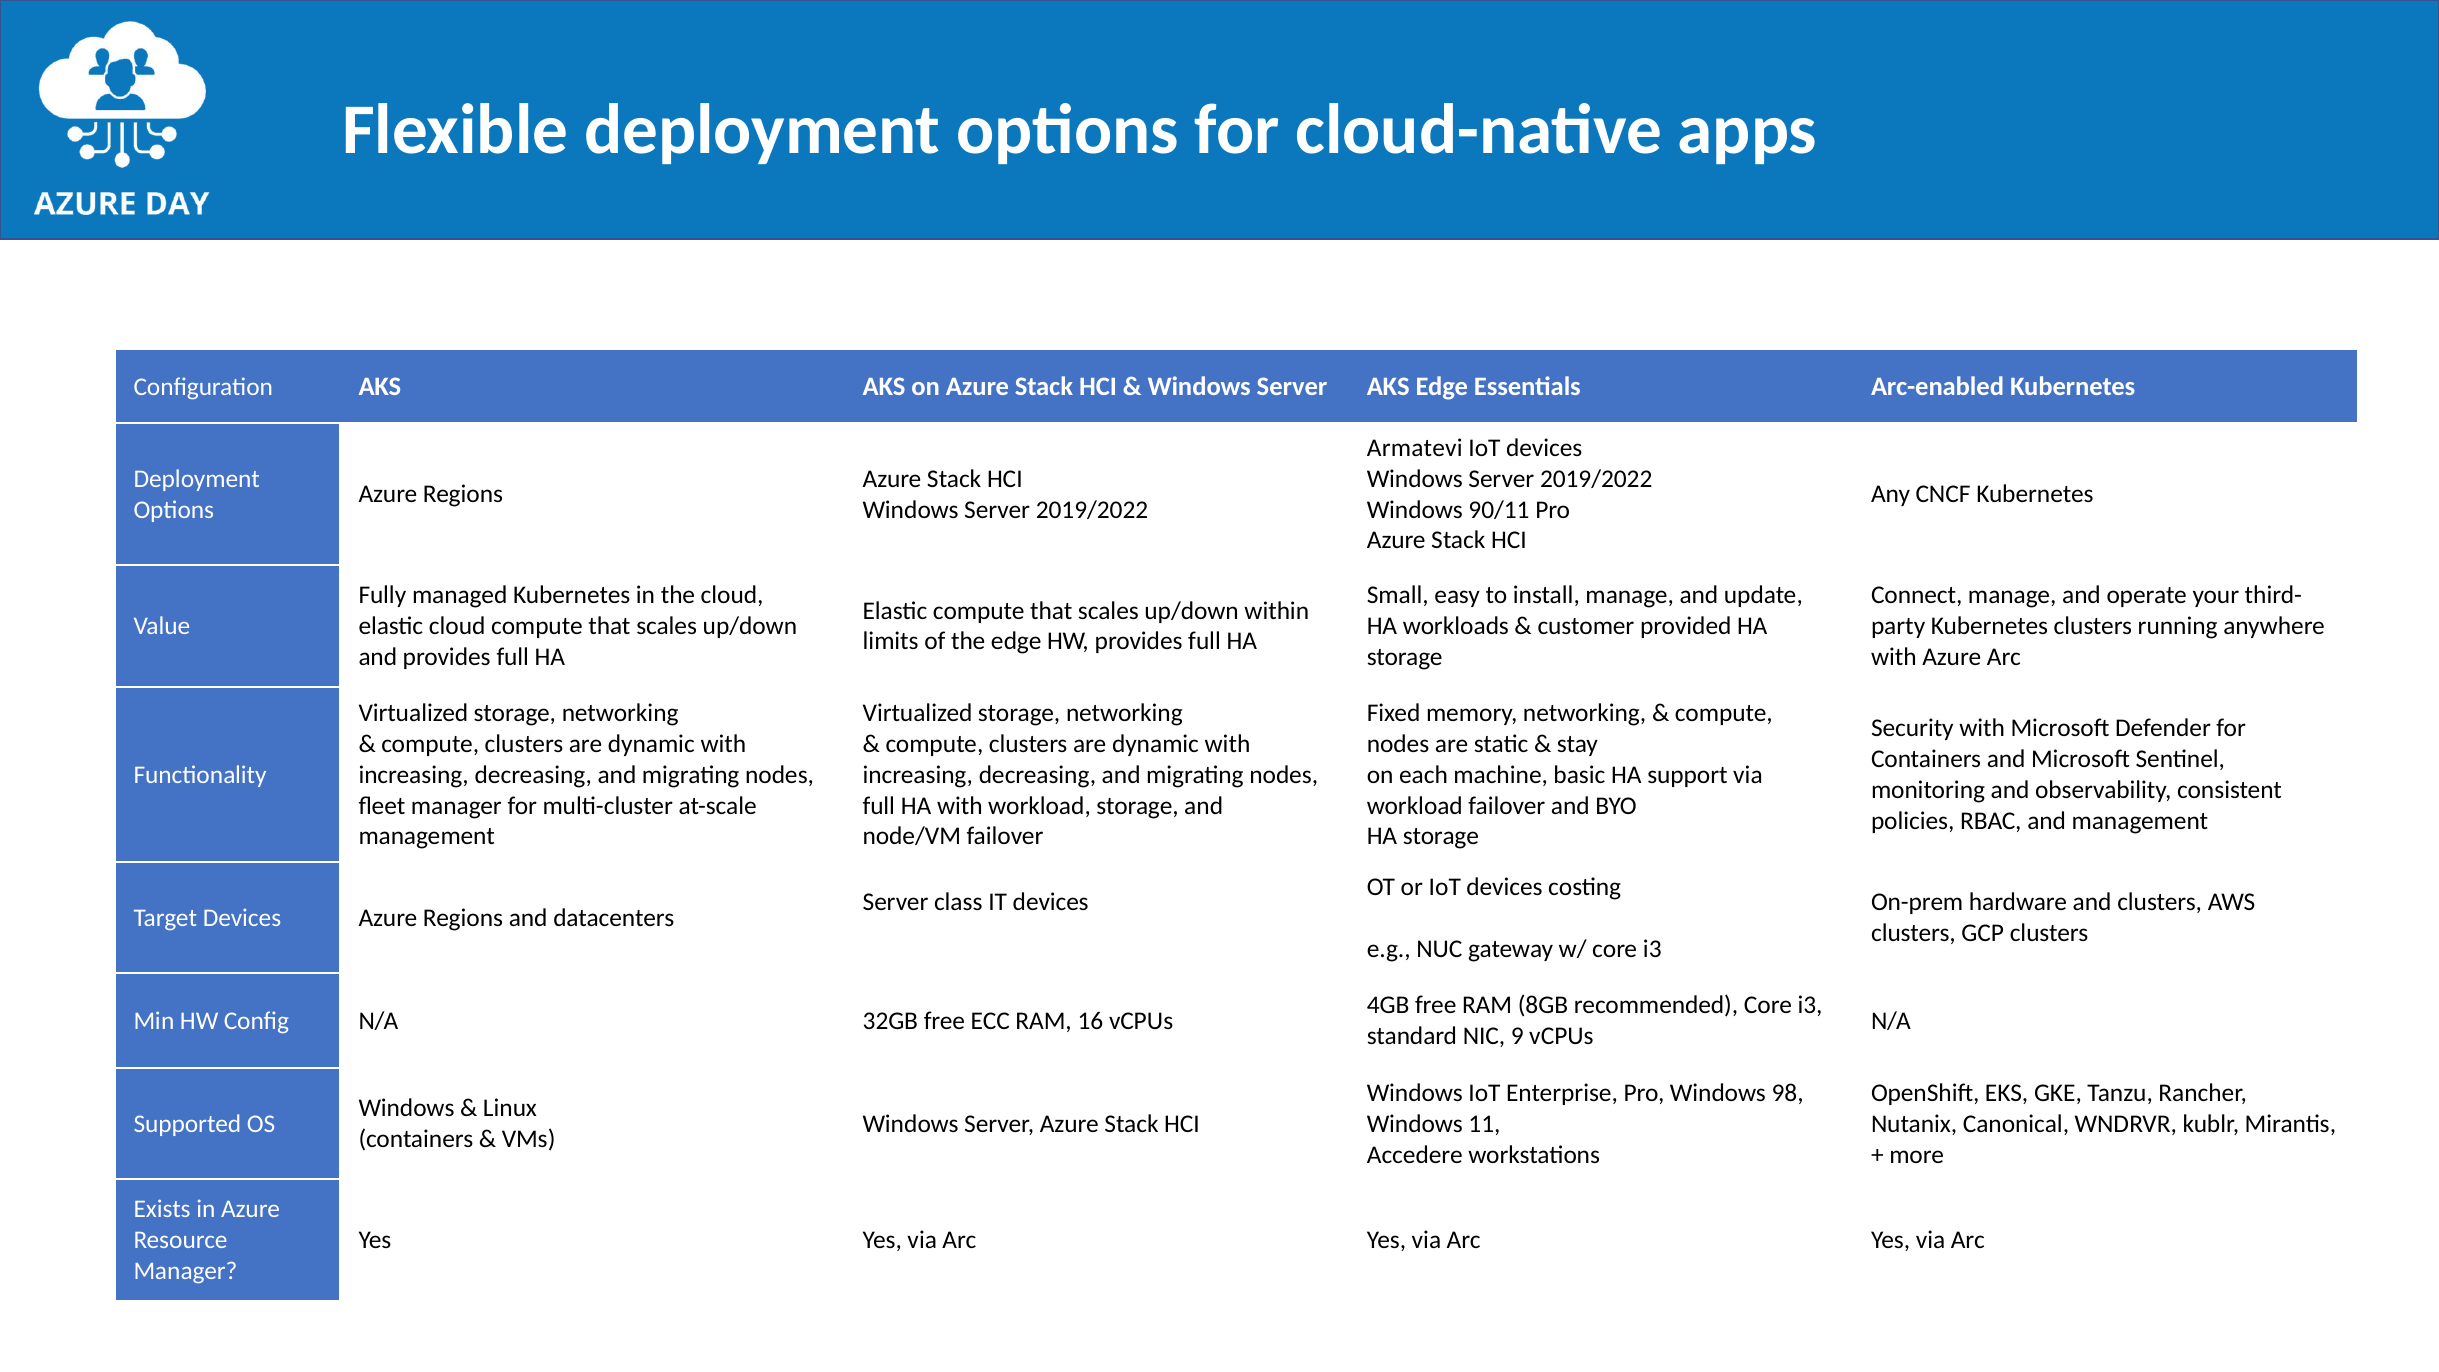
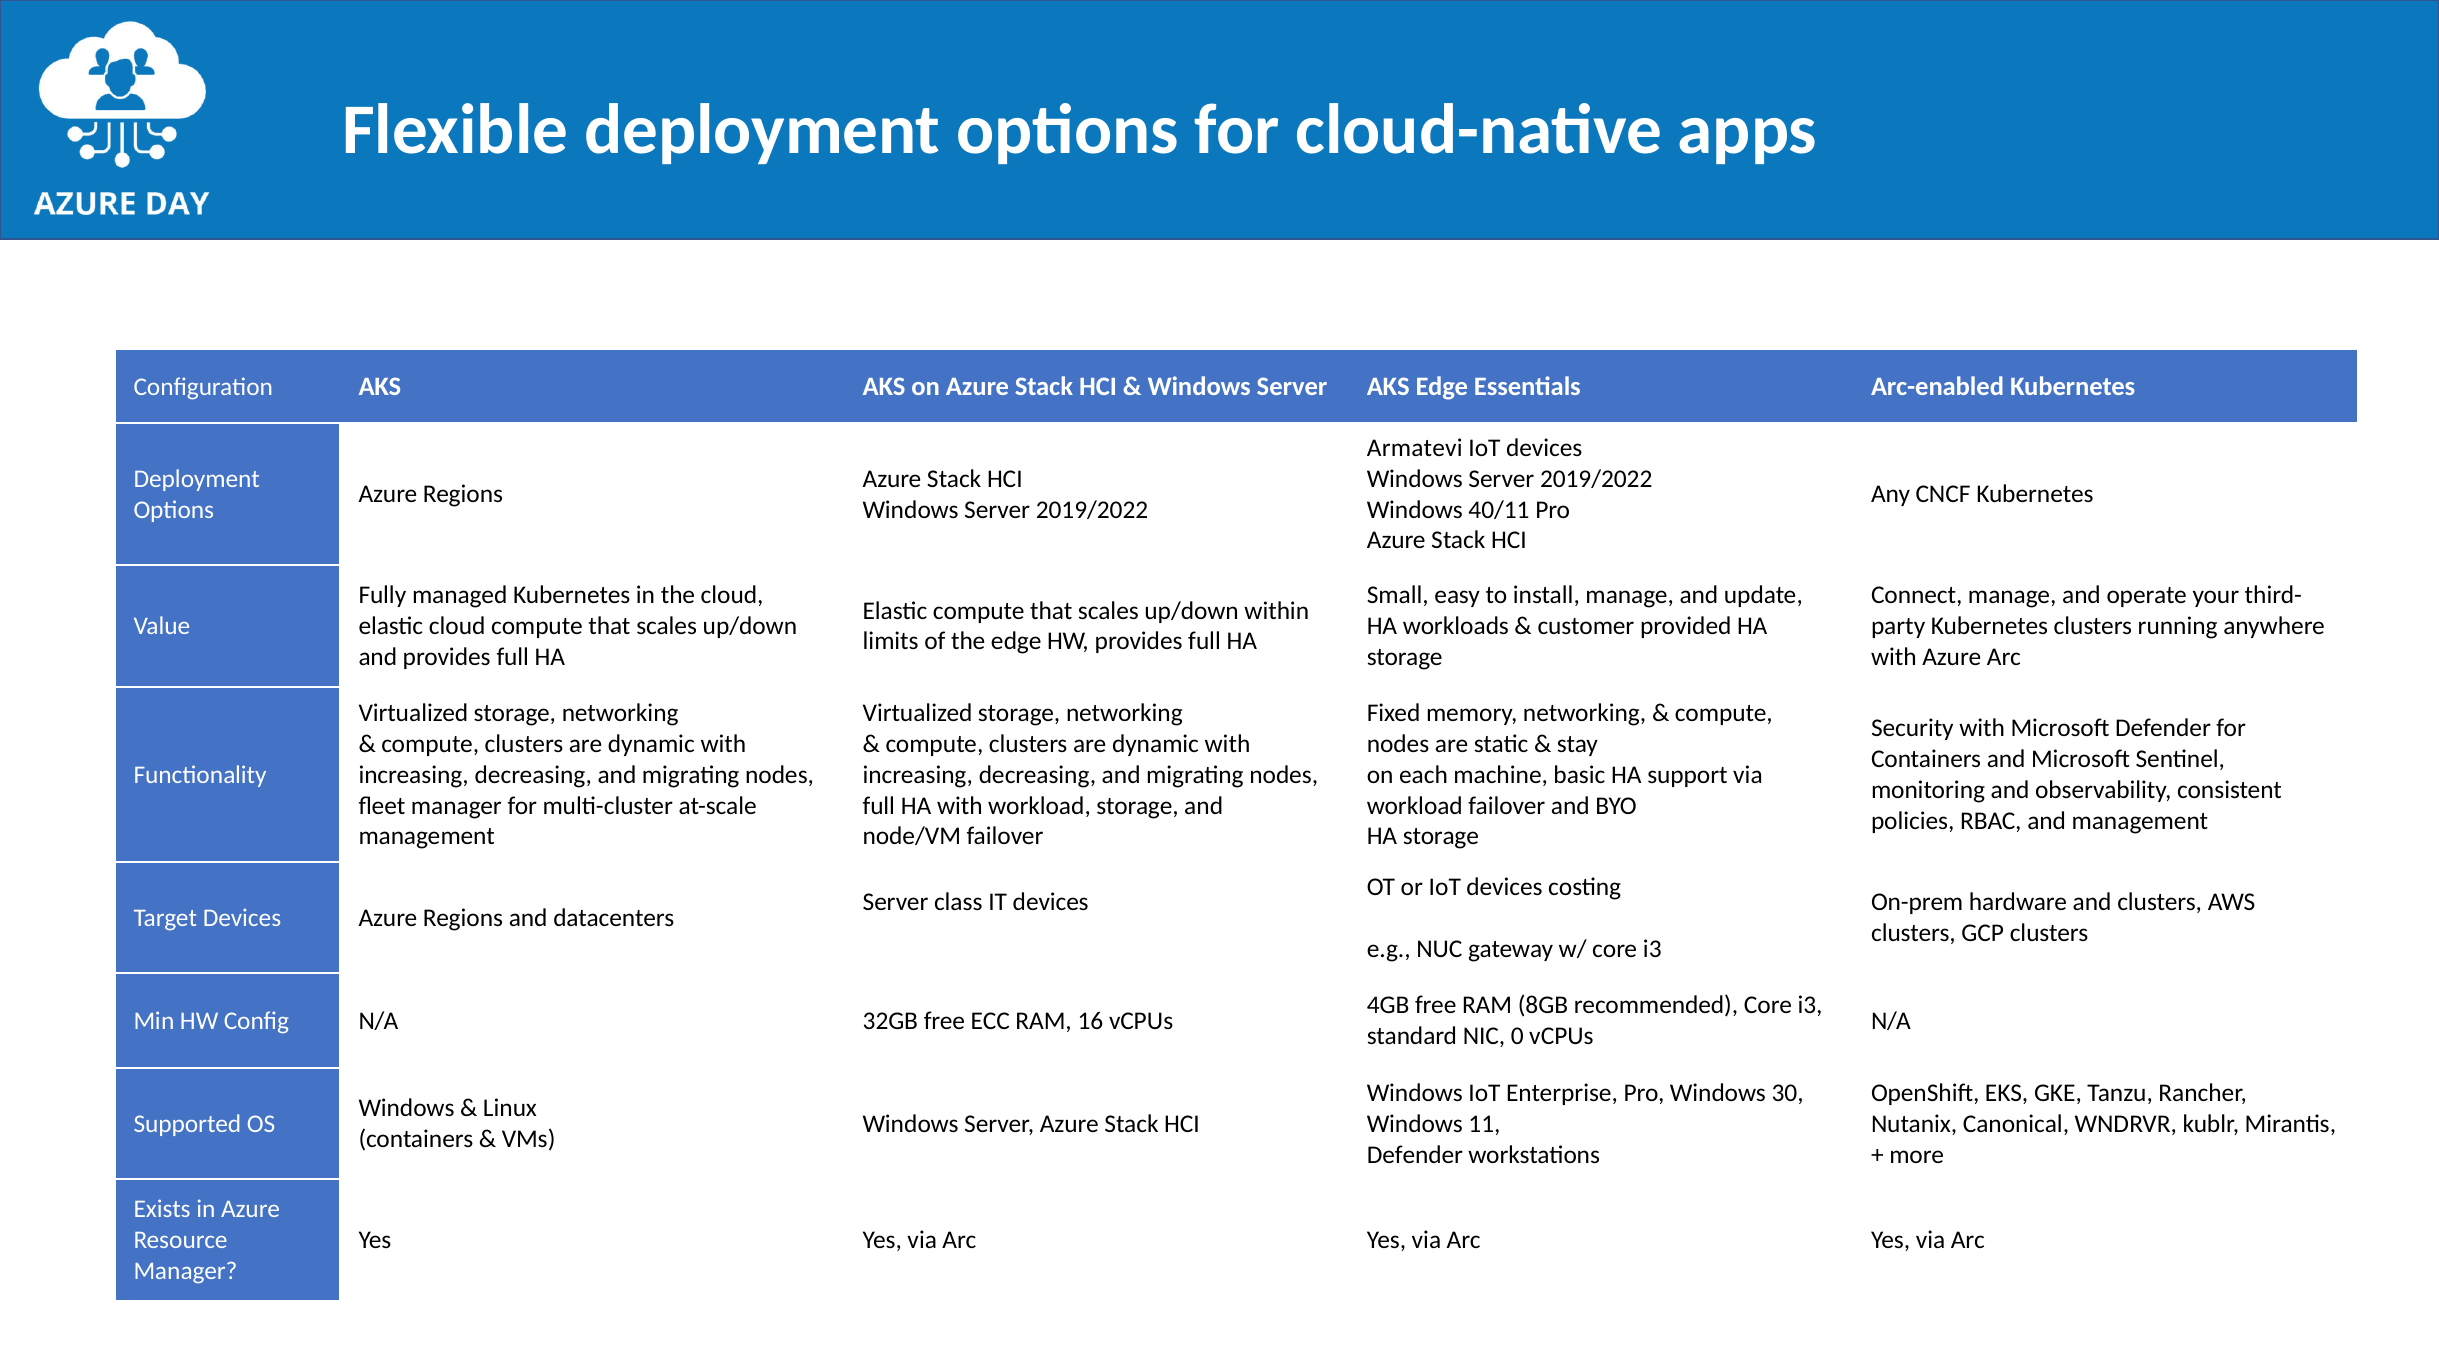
90/11: 90/11 -> 40/11
9: 9 -> 0
98: 98 -> 30
Accedere at (1415, 1155): Accedere -> Defender
